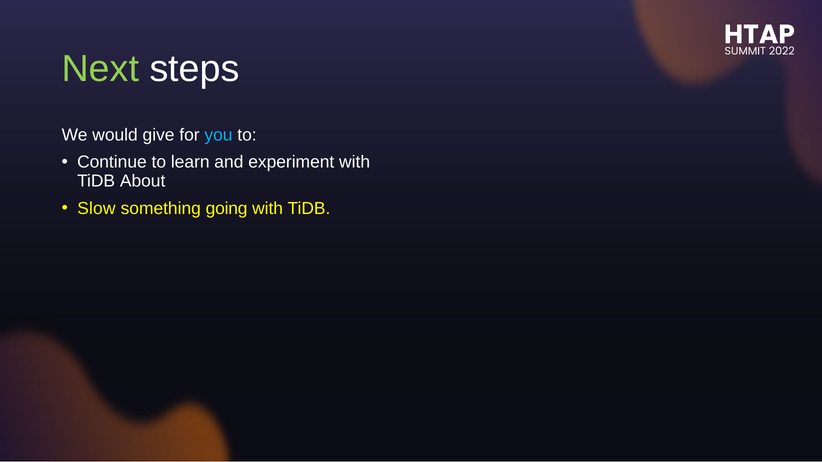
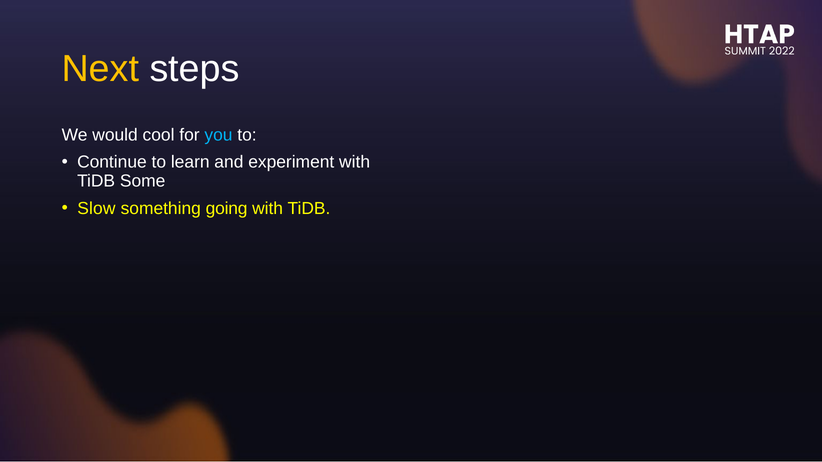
Next colour: light green -> yellow
give: give -> cool
About: About -> Some
